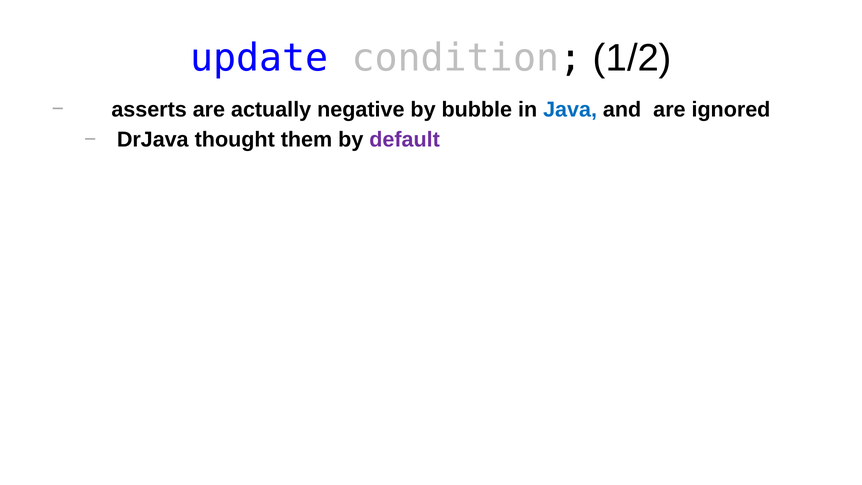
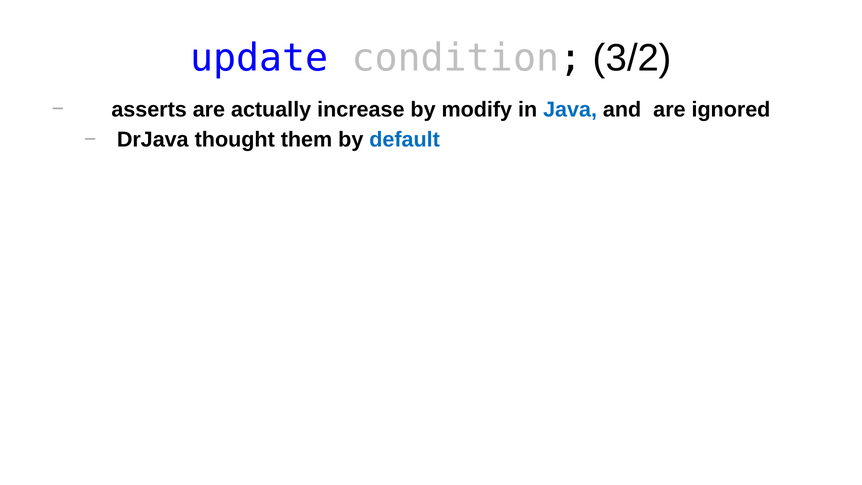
1/2: 1/2 -> 3/2
negative: negative -> increase
bubble: bubble -> modify
default colour: purple -> blue
